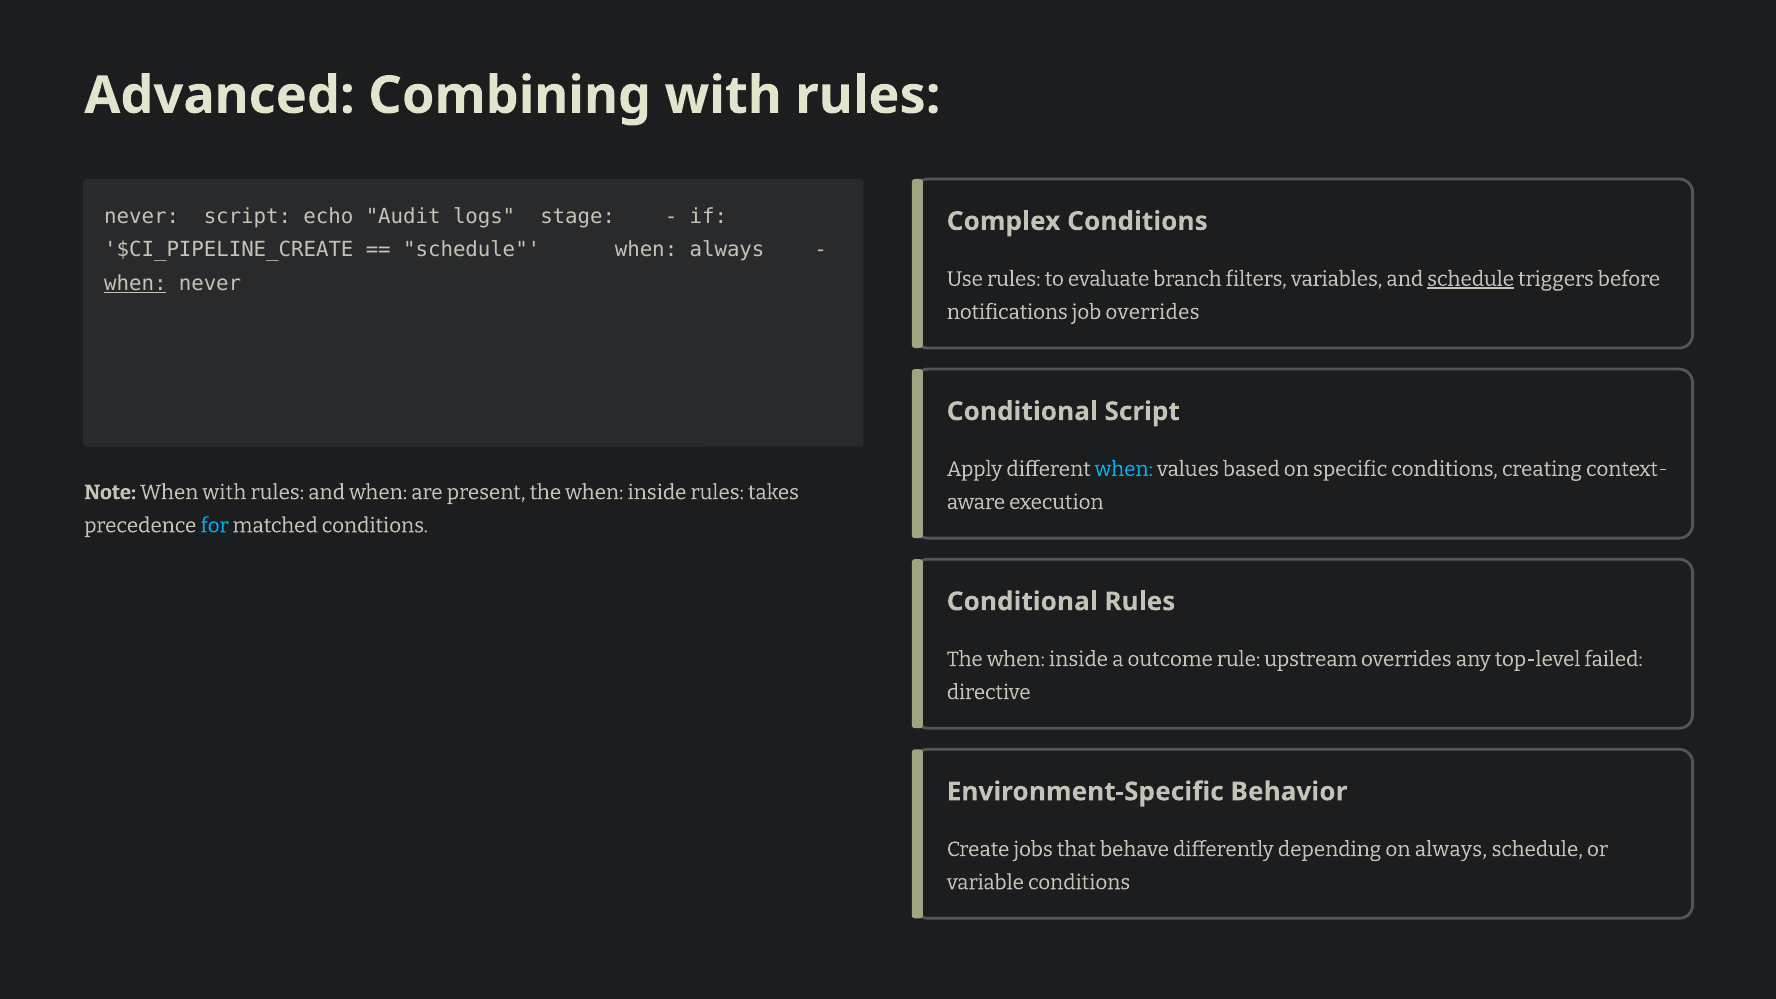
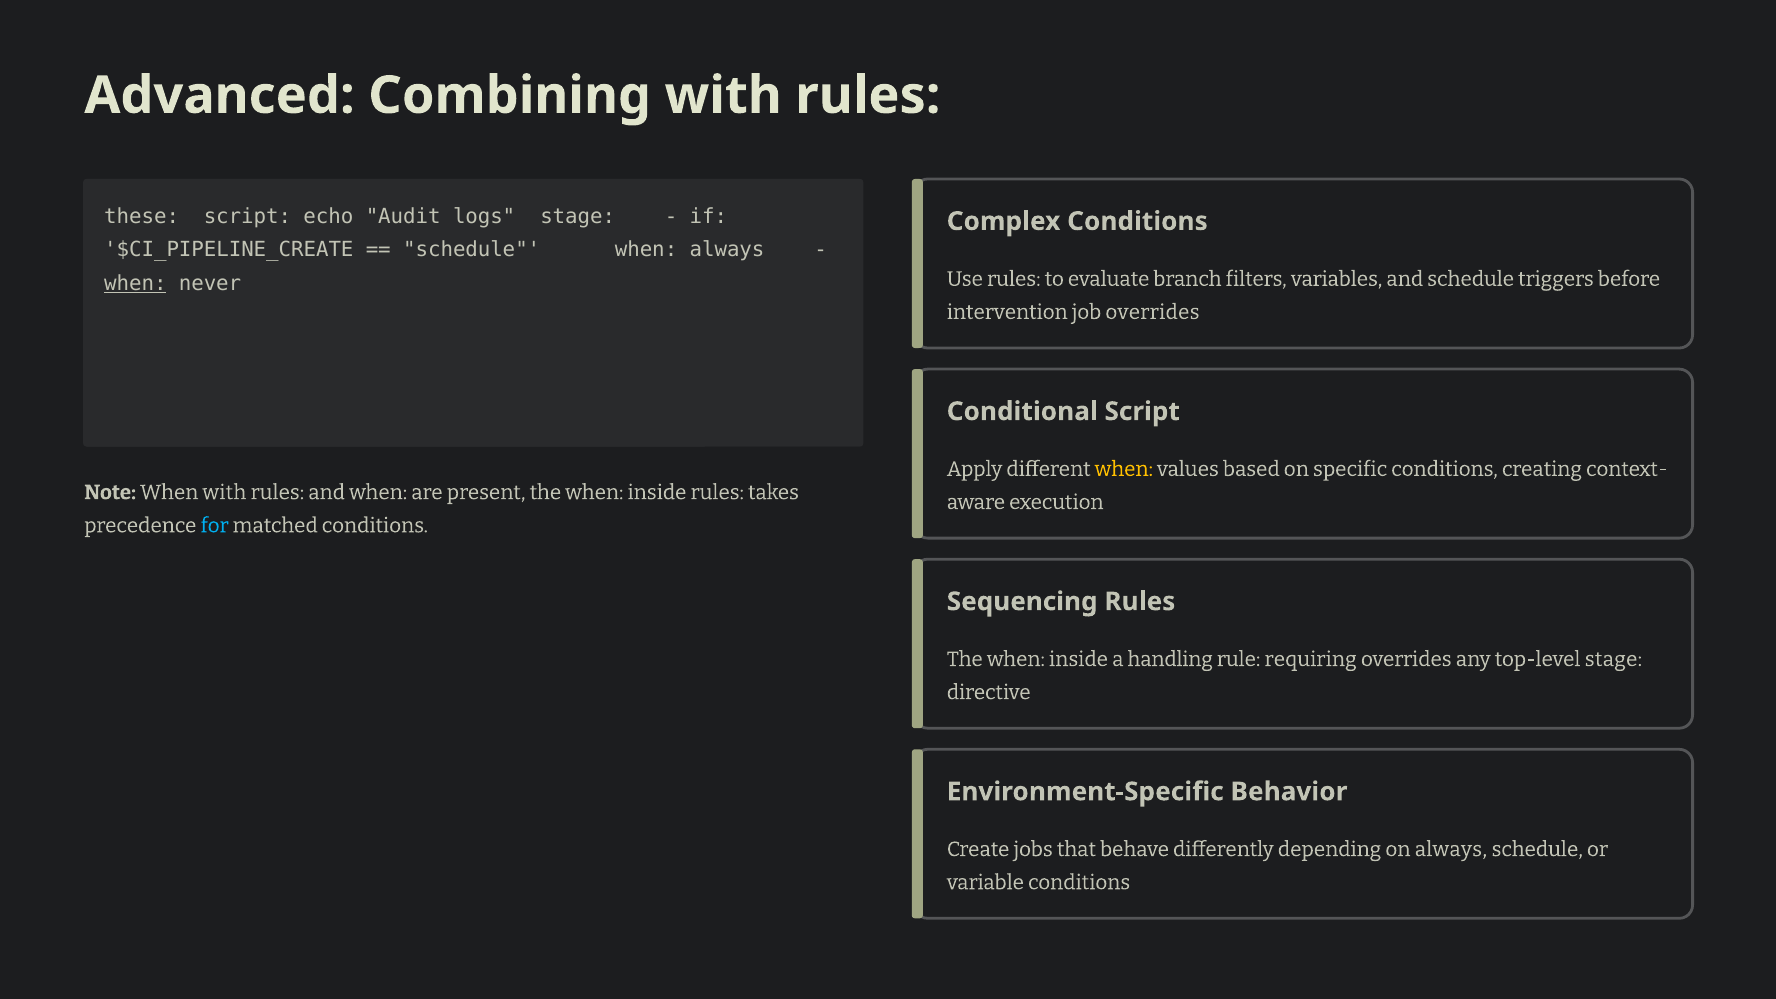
never at (142, 217): never -> these
schedule at (1471, 279) underline: present -> none
notifications: notifications -> intervention
when at (1124, 469) colour: light blue -> yellow
Conditional at (1022, 602): Conditional -> Sequencing
outcome: outcome -> handling
upstream: upstream -> requiring
top-level failed: failed -> stage
